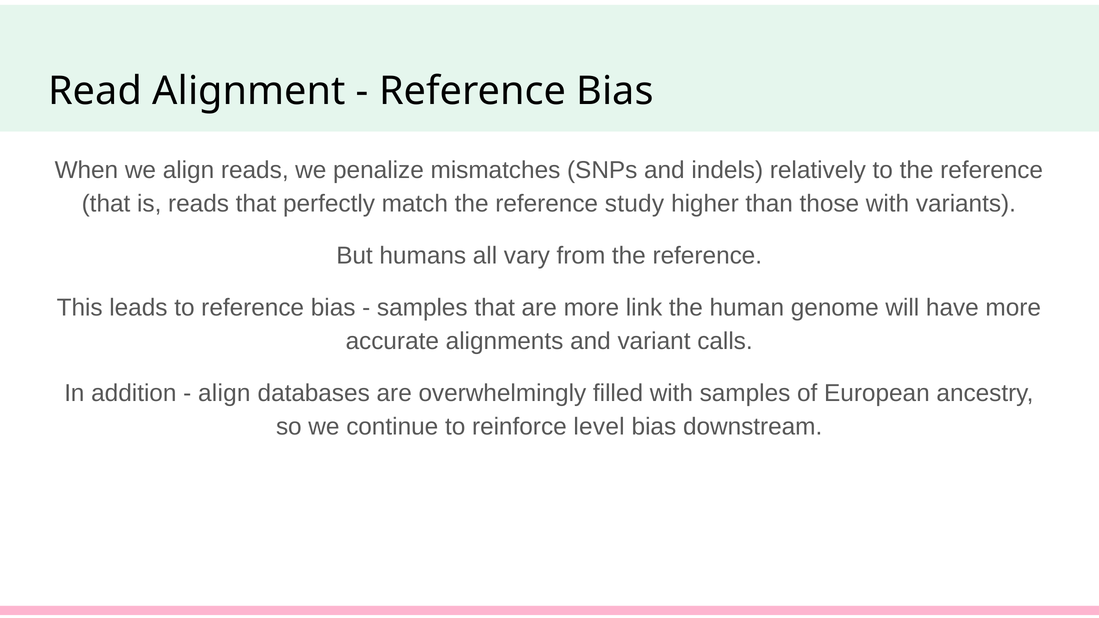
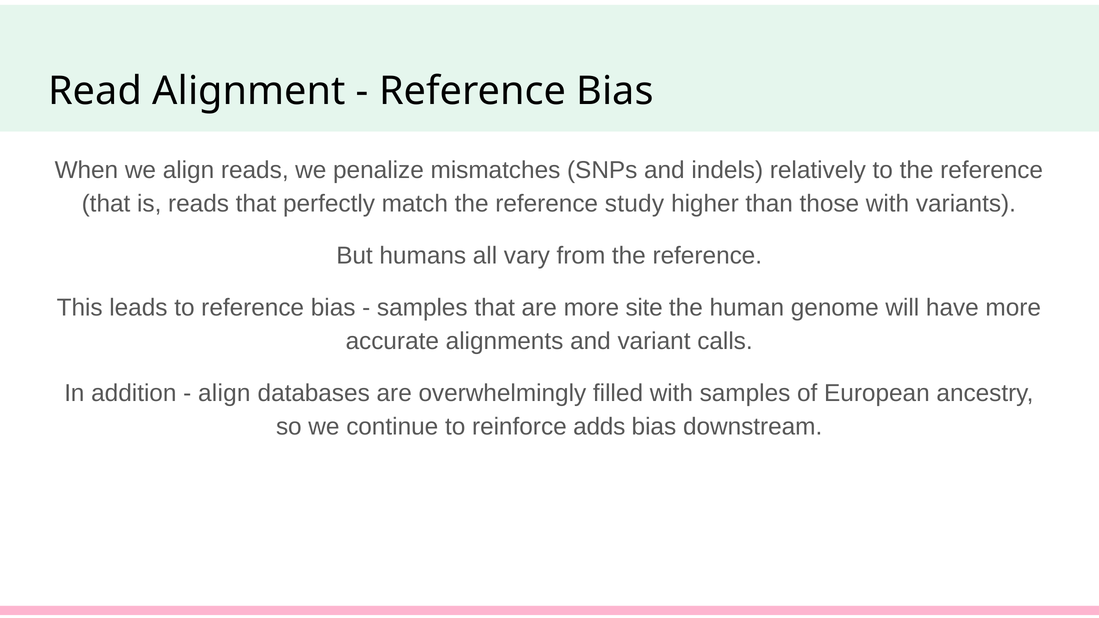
link: link -> site
level: level -> adds
